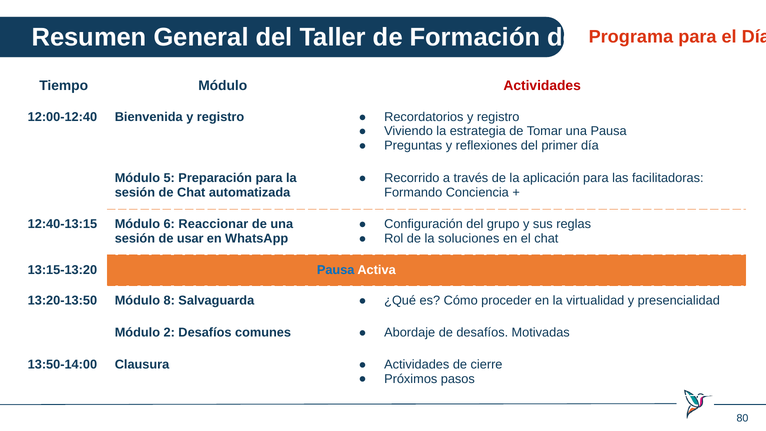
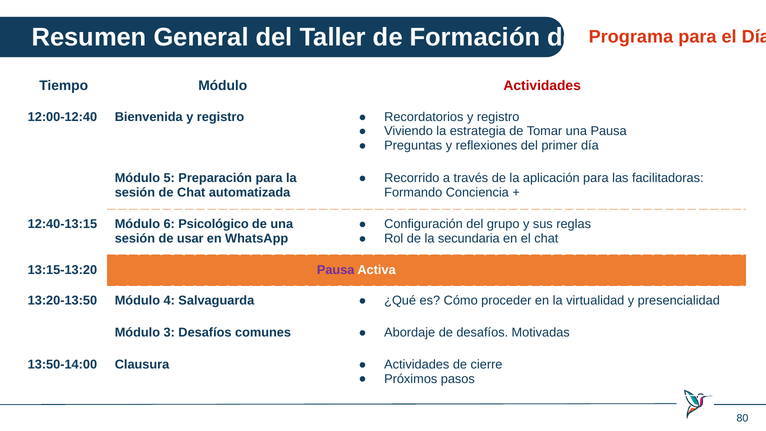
Reaccionar: Reaccionar -> Psicológico
soluciones: soluciones -> secundaria
Pausa at (336, 270) colour: blue -> purple
8: 8 -> 4
Módulo 2: 2 -> 3
